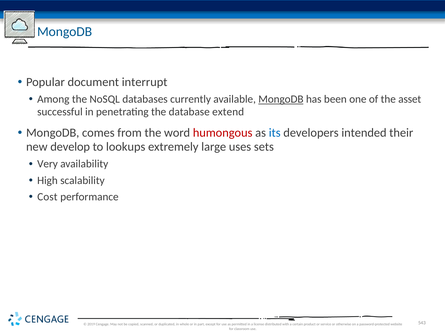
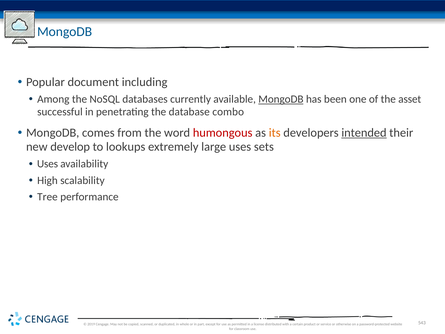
interrupt: interrupt -> including
extend: extend -> combo
its colour: blue -> orange
intended underline: none -> present
Very at (48, 164): Very -> Uses
Cost: Cost -> Tree
